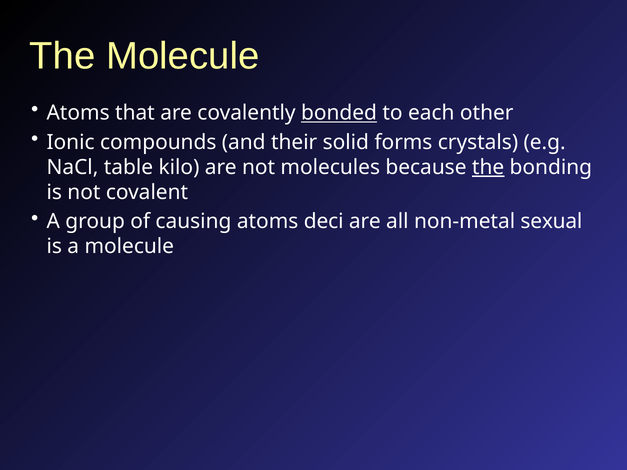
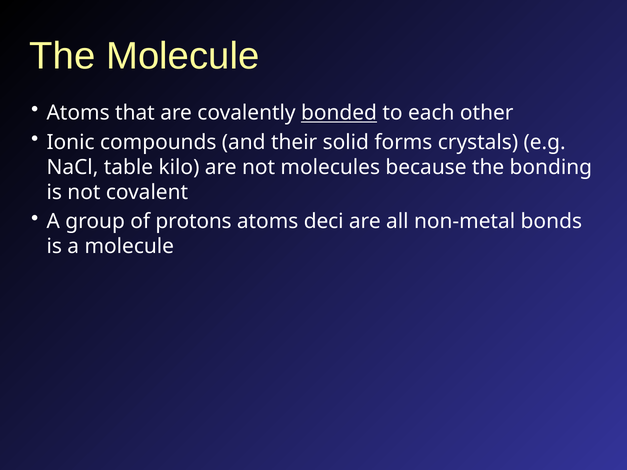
the at (488, 167) underline: present -> none
causing: causing -> protons
sexual: sexual -> bonds
